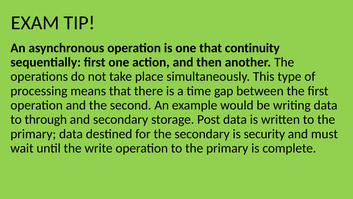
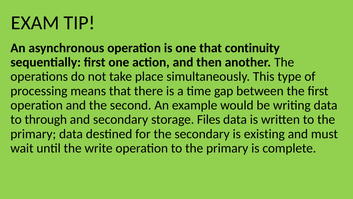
Post: Post -> Files
security: security -> existing
